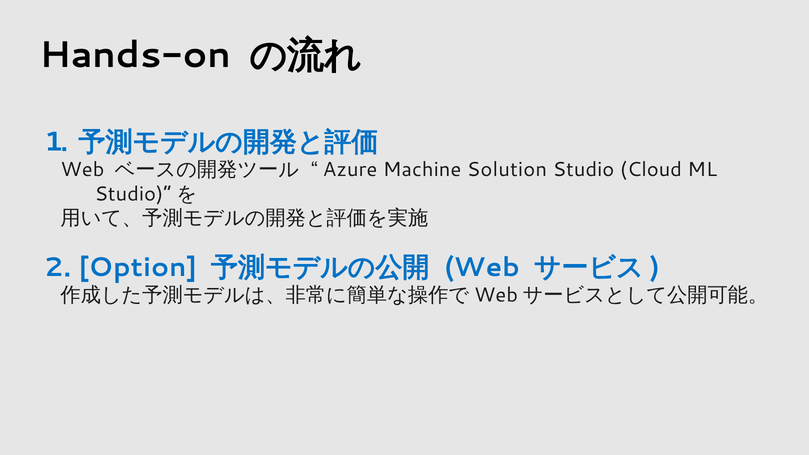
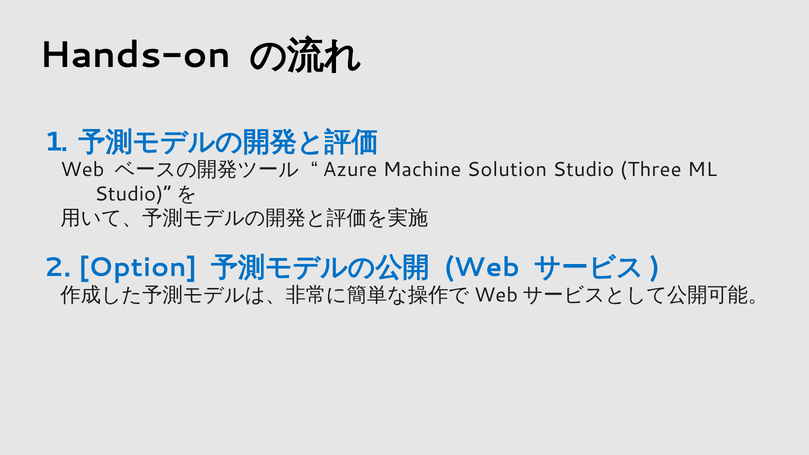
Cloud: Cloud -> Three
